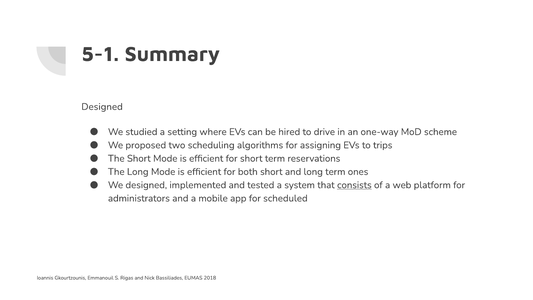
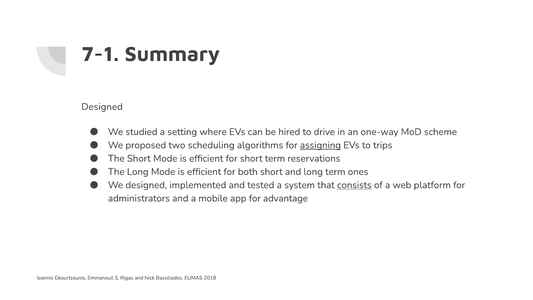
5-1: 5-1 -> 7-1
assigning underline: none -> present
scheduled: scheduled -> advantage
